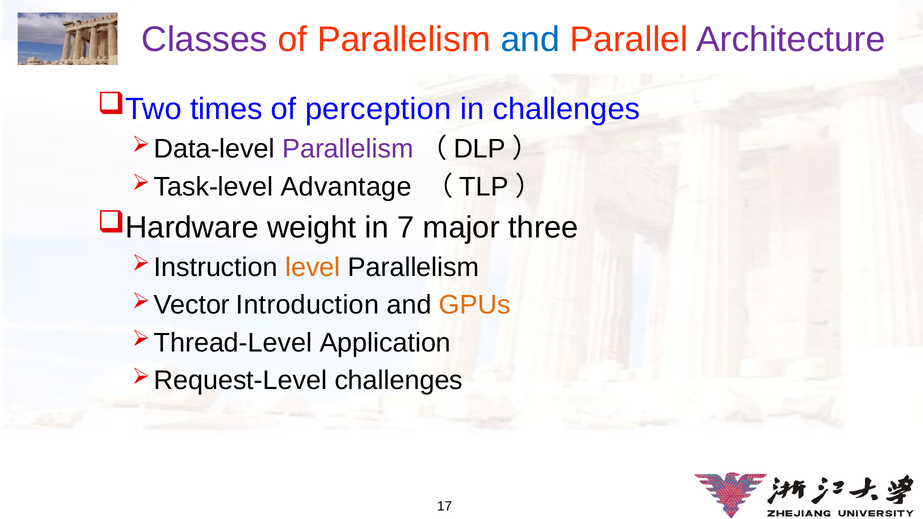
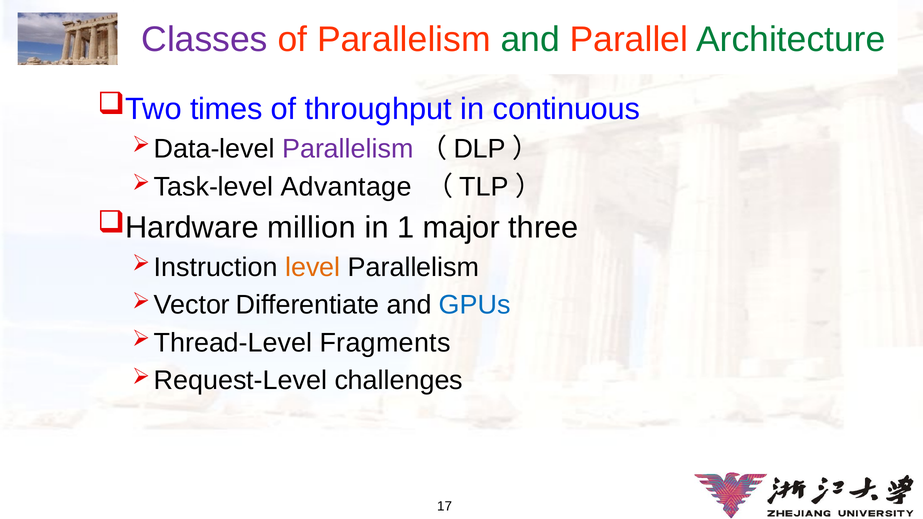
and at (530, 40) colour: blue -> green
Architecture colour: purple -> green
perception: perception -> throughput
in challenges: challenges -> continuous
weight: weight -> million
7: 7 -> 1
Introduction: Introduction -> Differentiate
GPUs colour: orange -> blue
Application: Application -> Fragments
